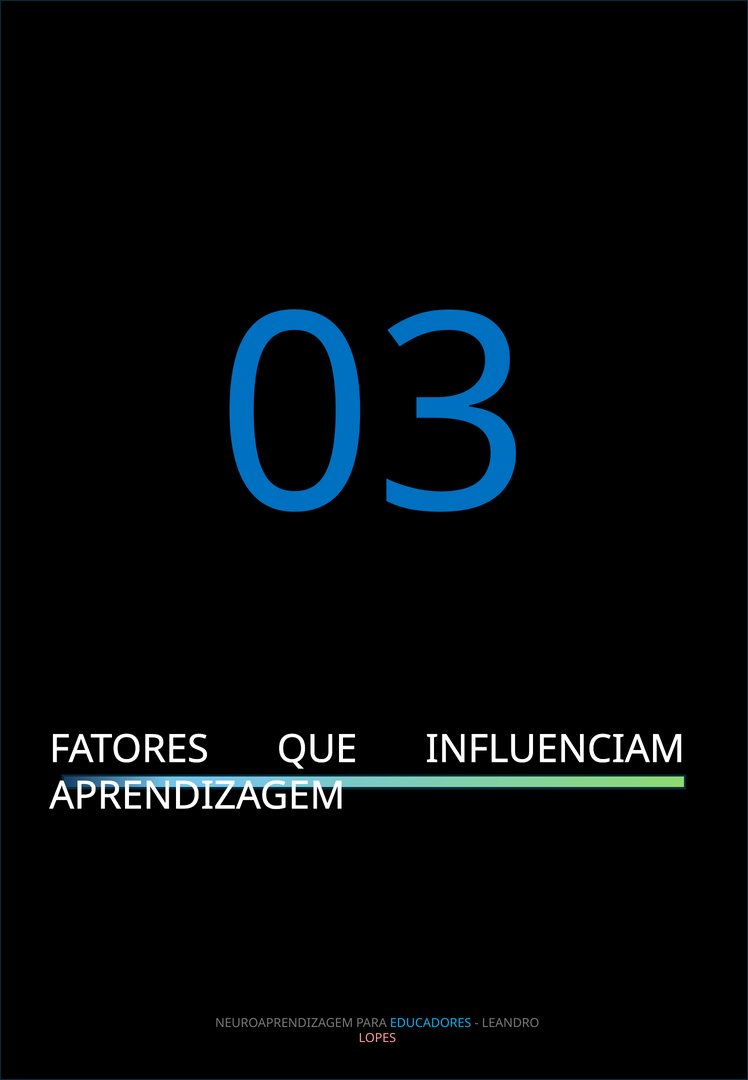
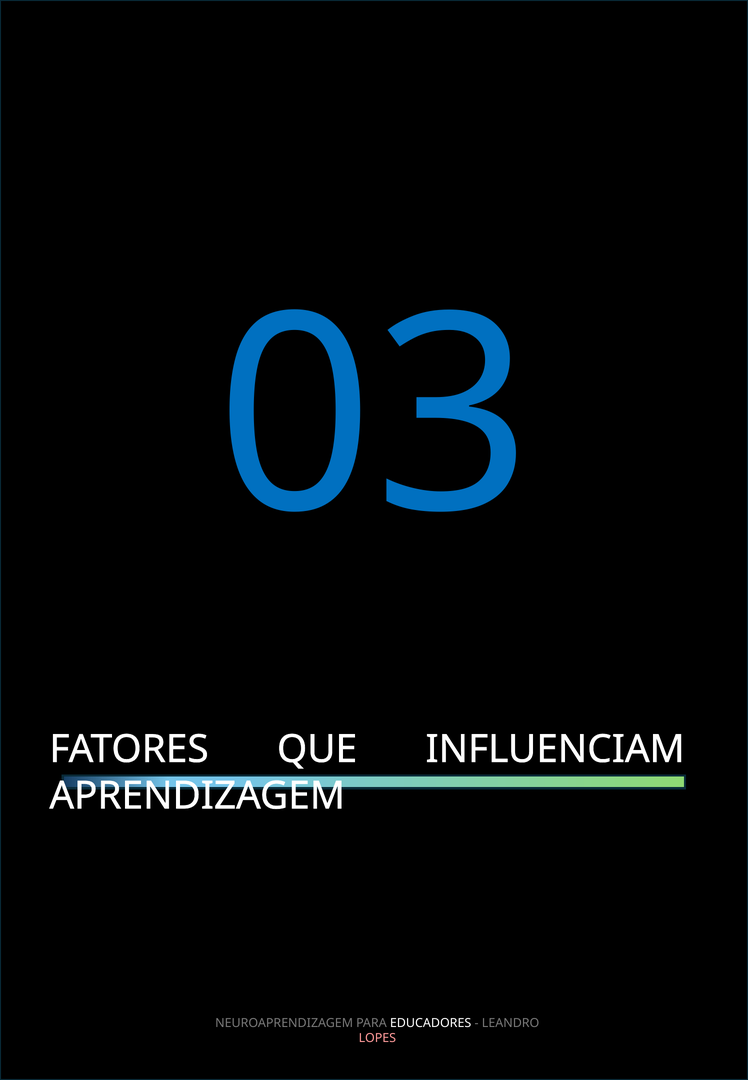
EDUCADORES colour: light blue -> white
